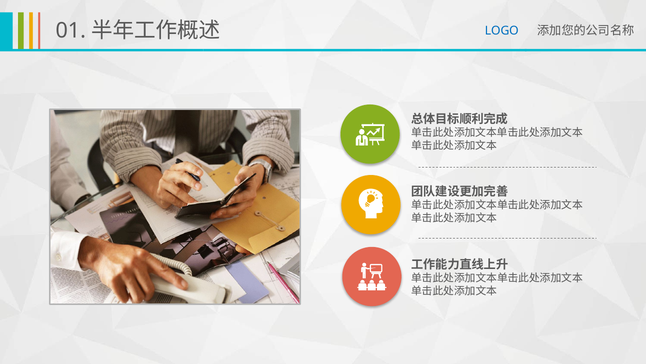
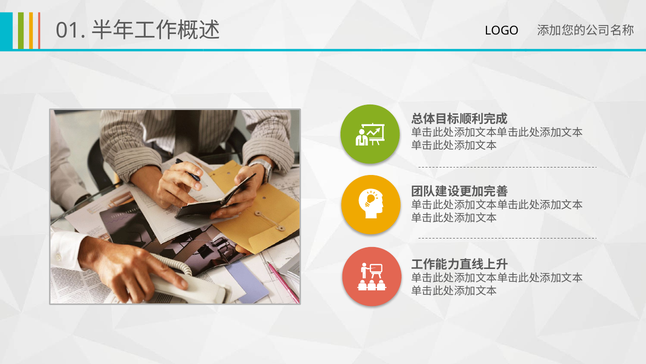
LOGO colour: blue -> black
